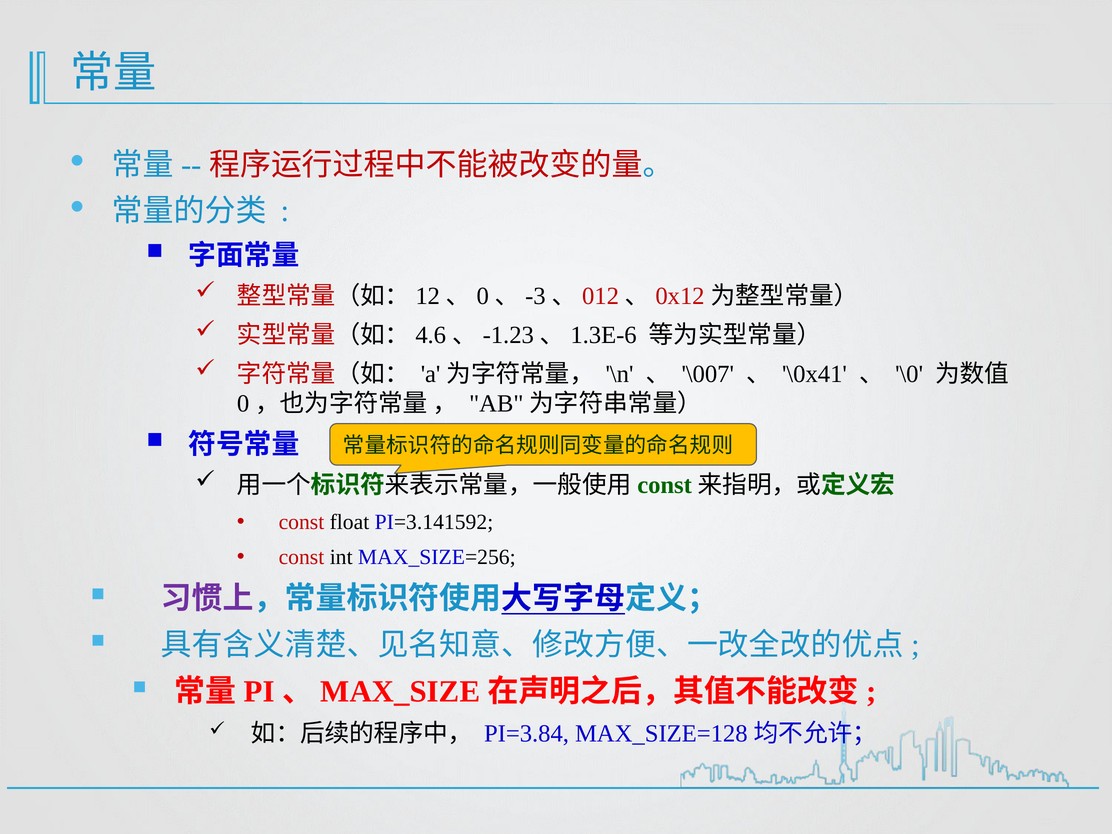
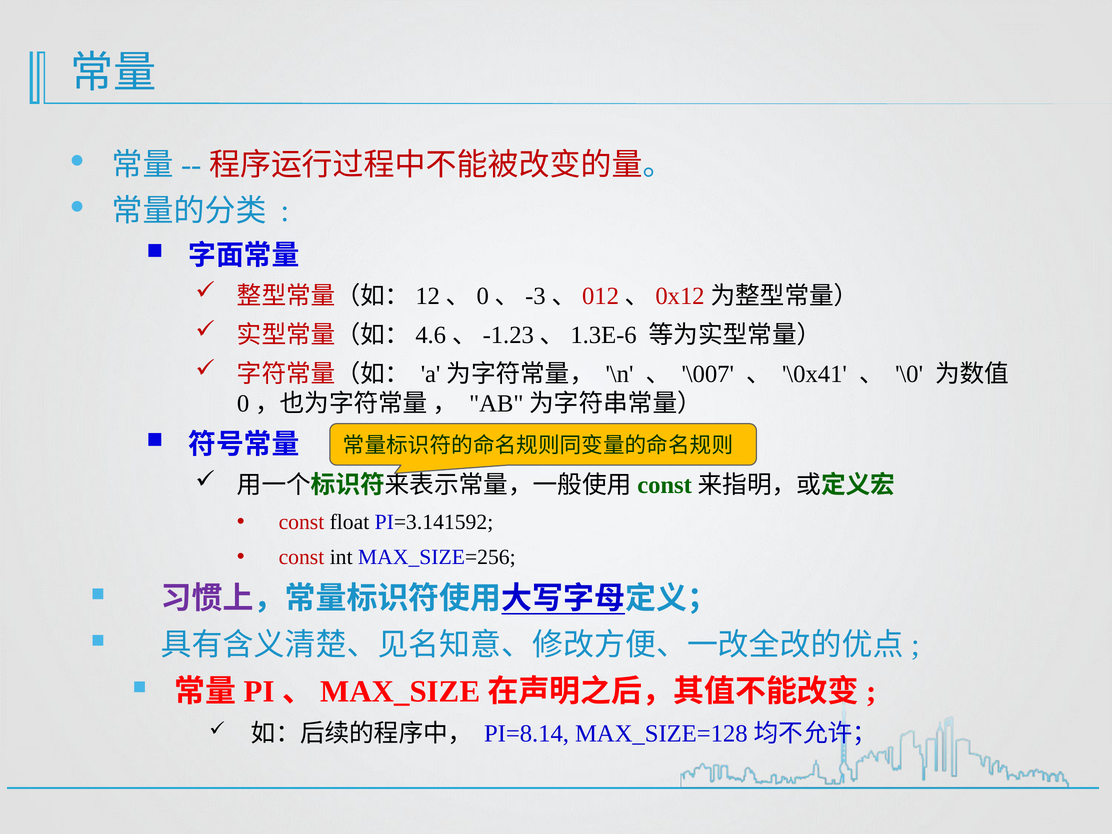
PI=3.84: PI=3.84 -> PI=8.14
